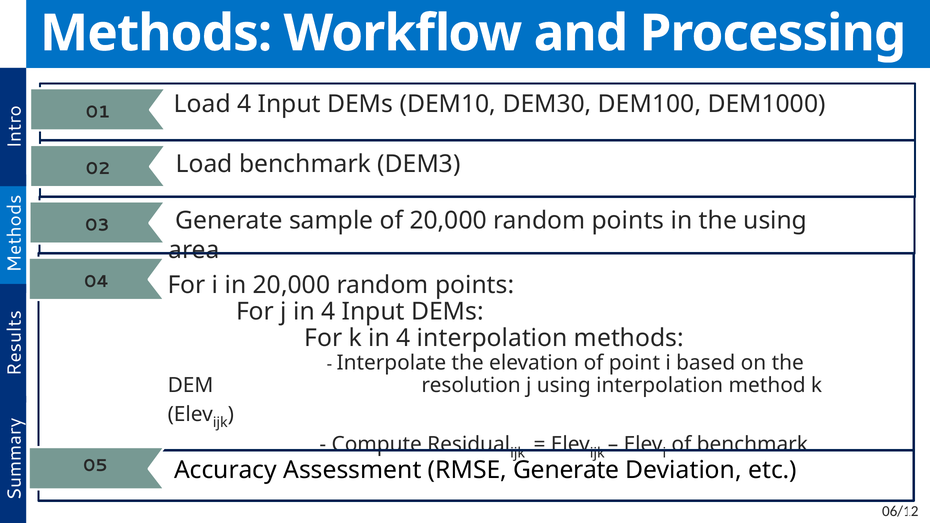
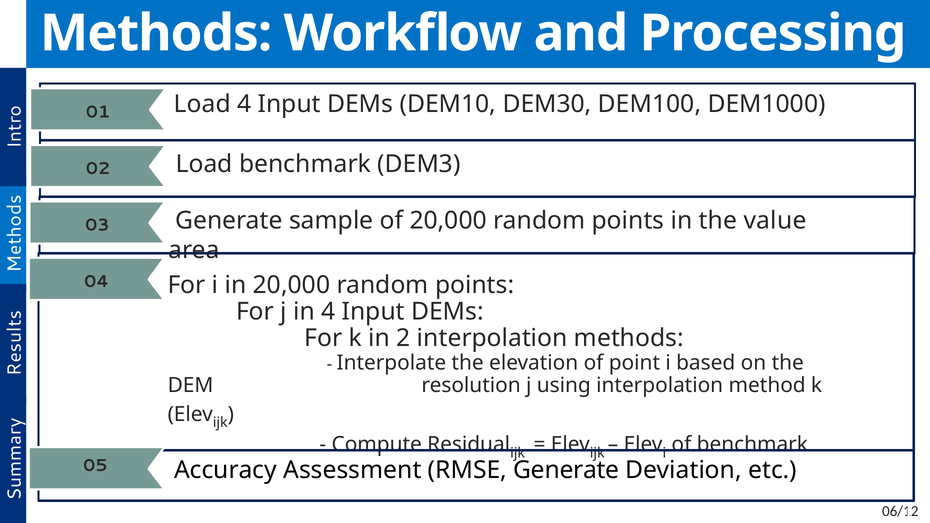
the using: using -> value
k in 4: 4 -> 2
